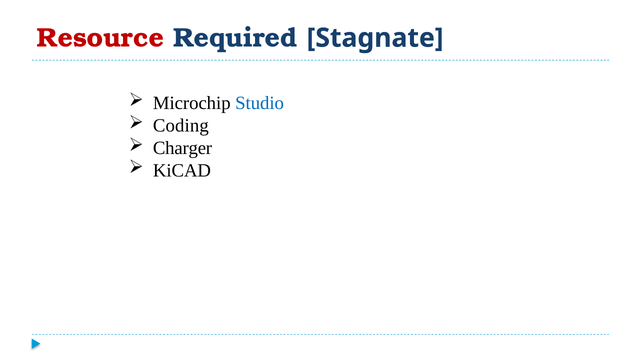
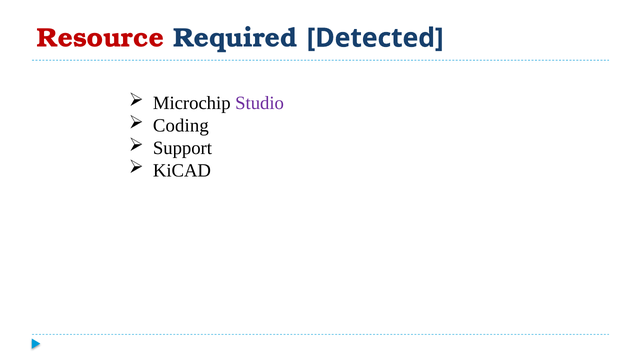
Stagnate: Stagnate -> Detected
Studio colour: blue -> purple
Charger: Charger -> Support
